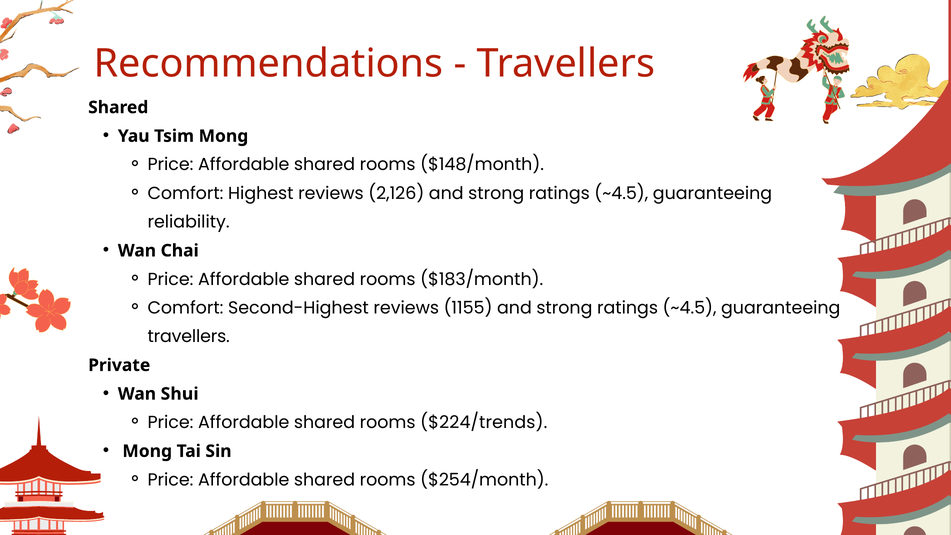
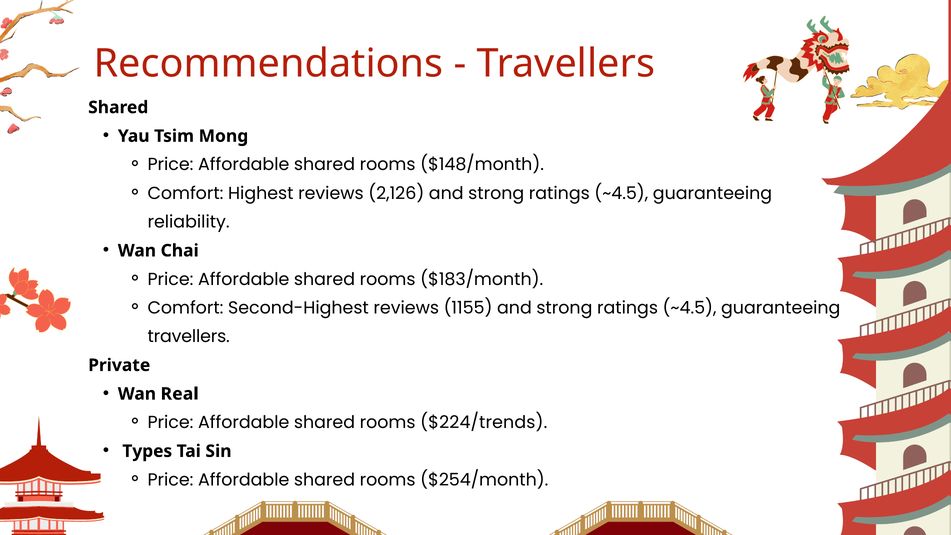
Shui: Shui -> Real
Mong at (147, 451): Mong -> Types
